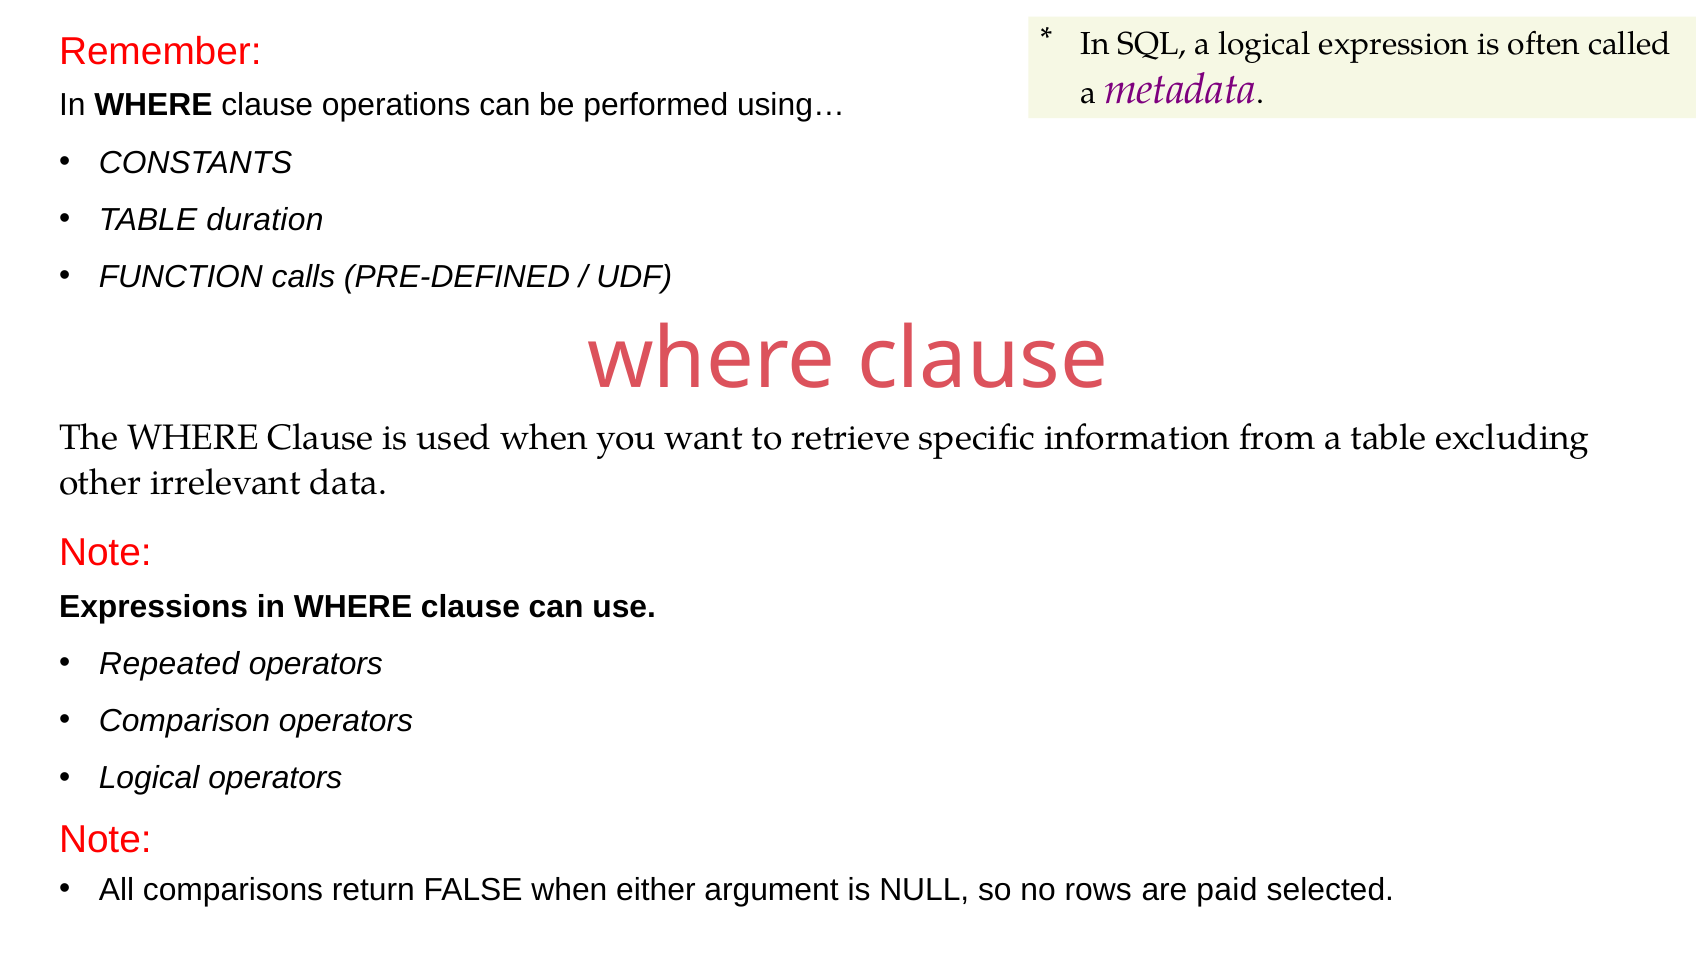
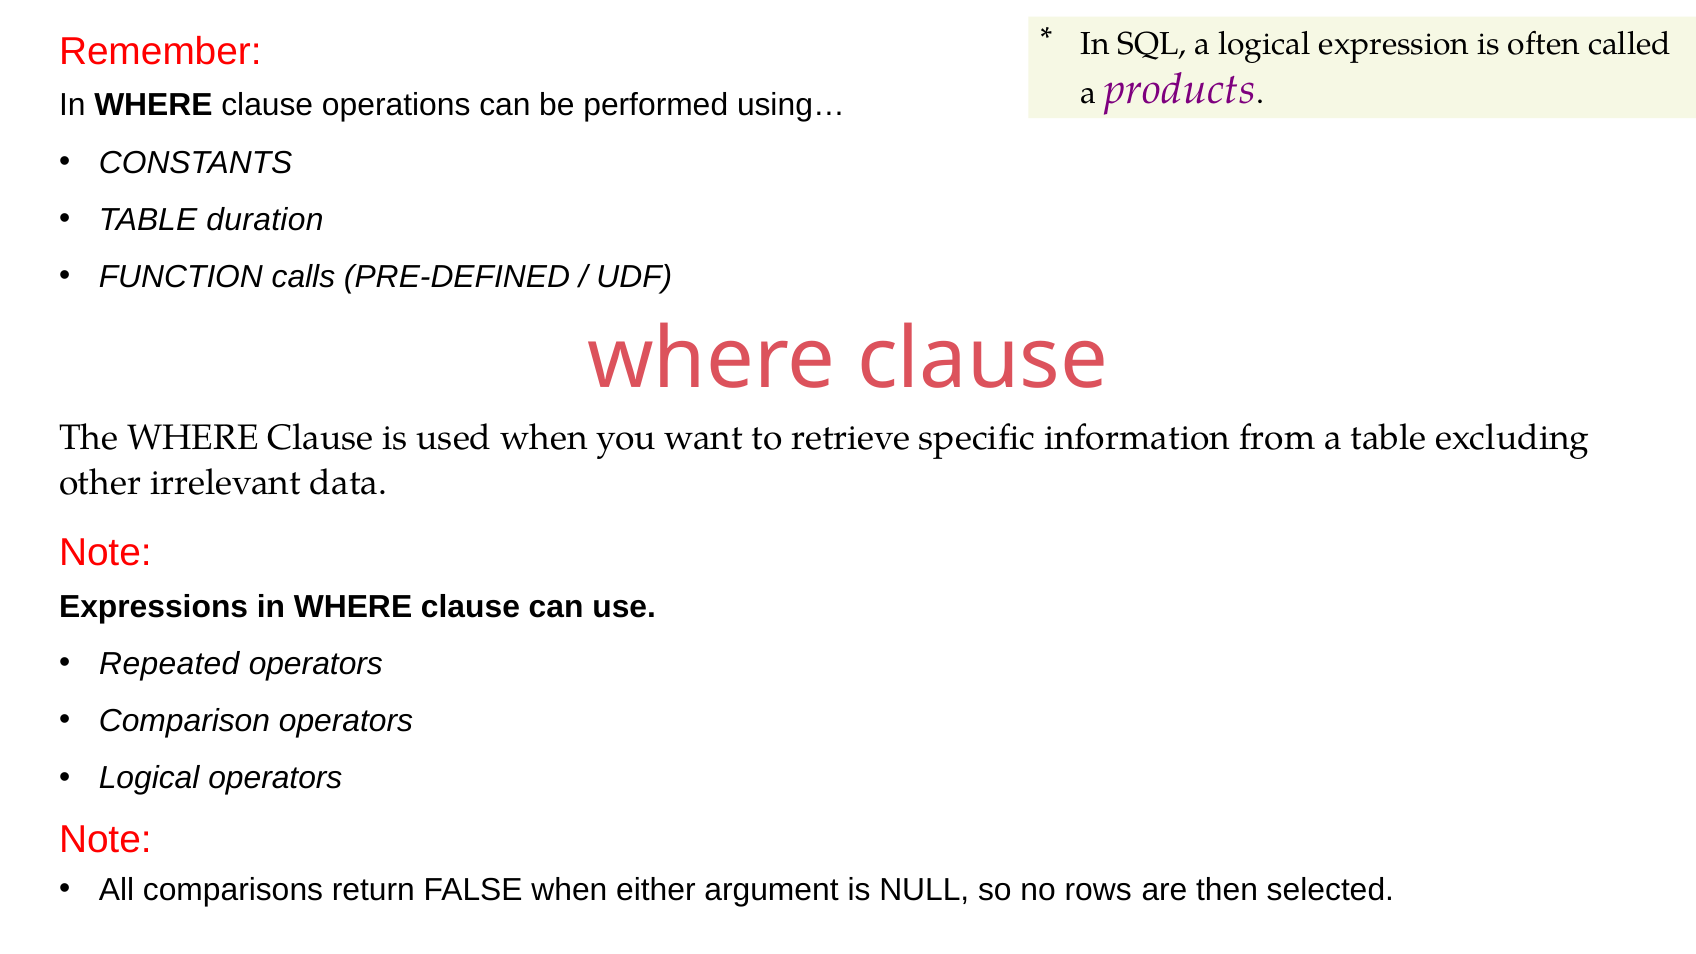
metadata: metadata -> products
paid: paid -> then
